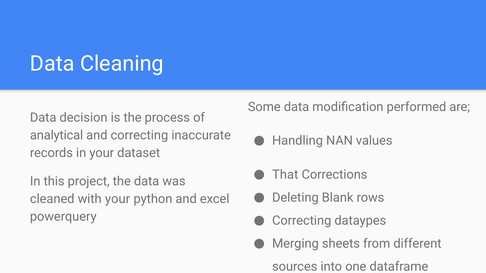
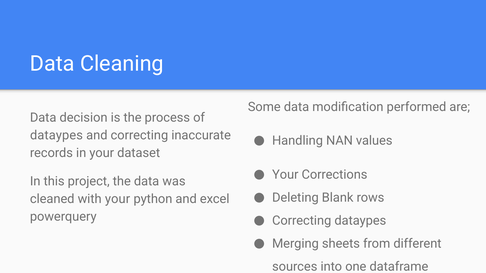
analytical at (57, 135): analytical -> dataypes
That at (285, 175): That -> Your
